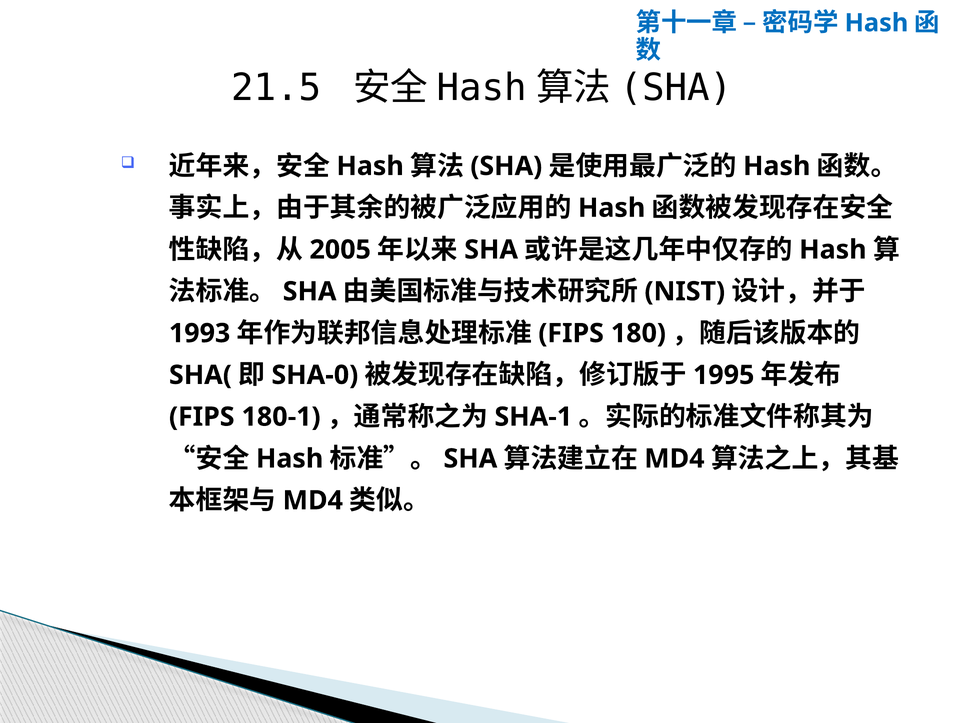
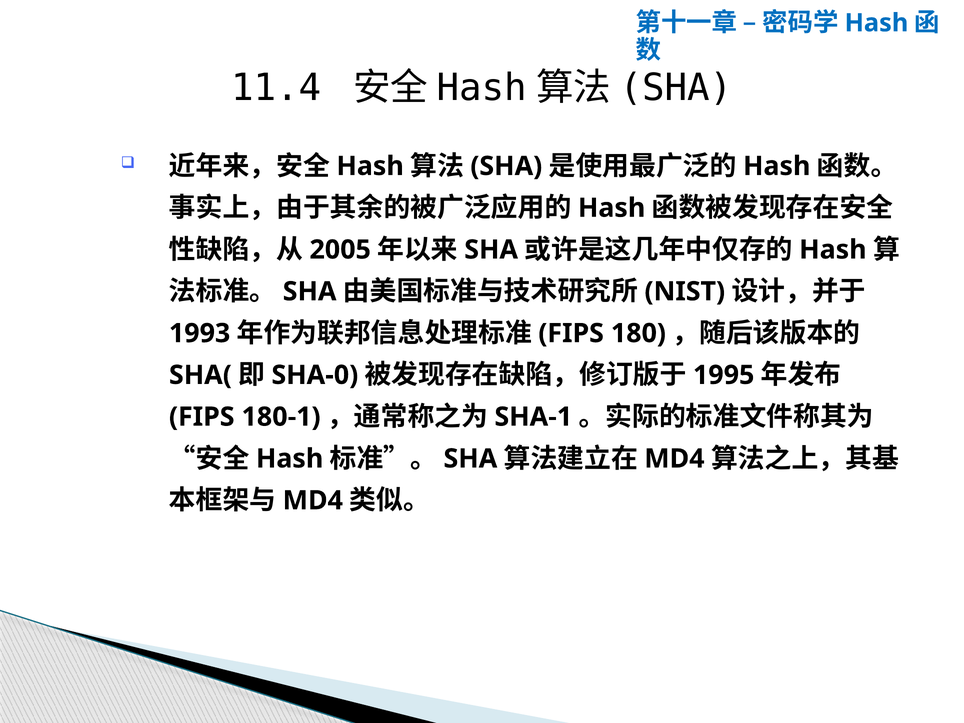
21.5: 21.5 -> 11.4
